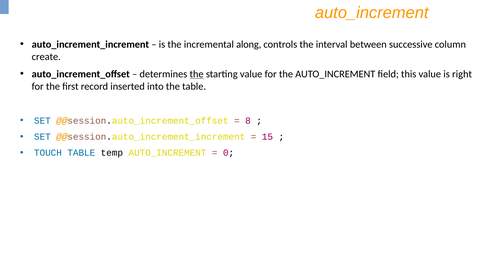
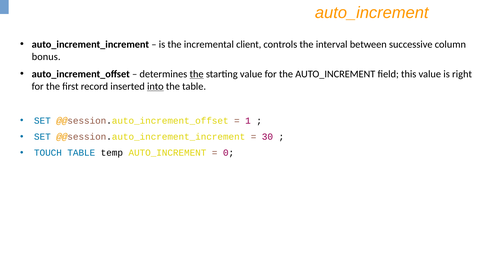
along: along -> client
create: create -> bonus
into underline: none -> present
8: 8 -> 1
15: 15 -> 30
